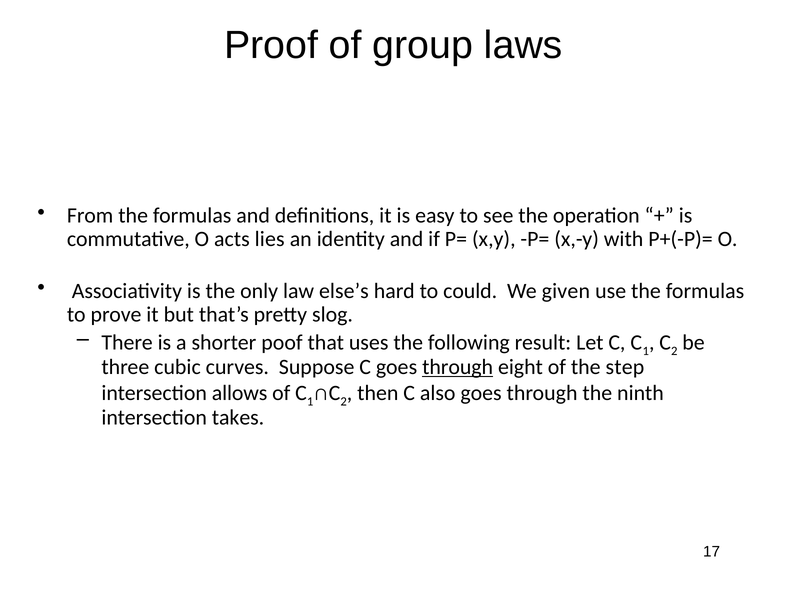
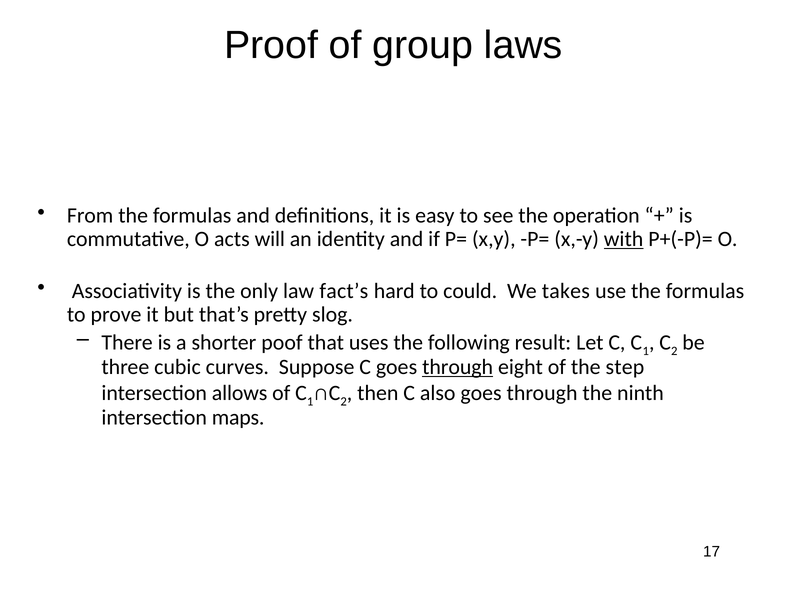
lies: lies -> will
with underline: none -> present
else’s: else’s -> fact’s
given: given -> takes
takes: takes -> maps
